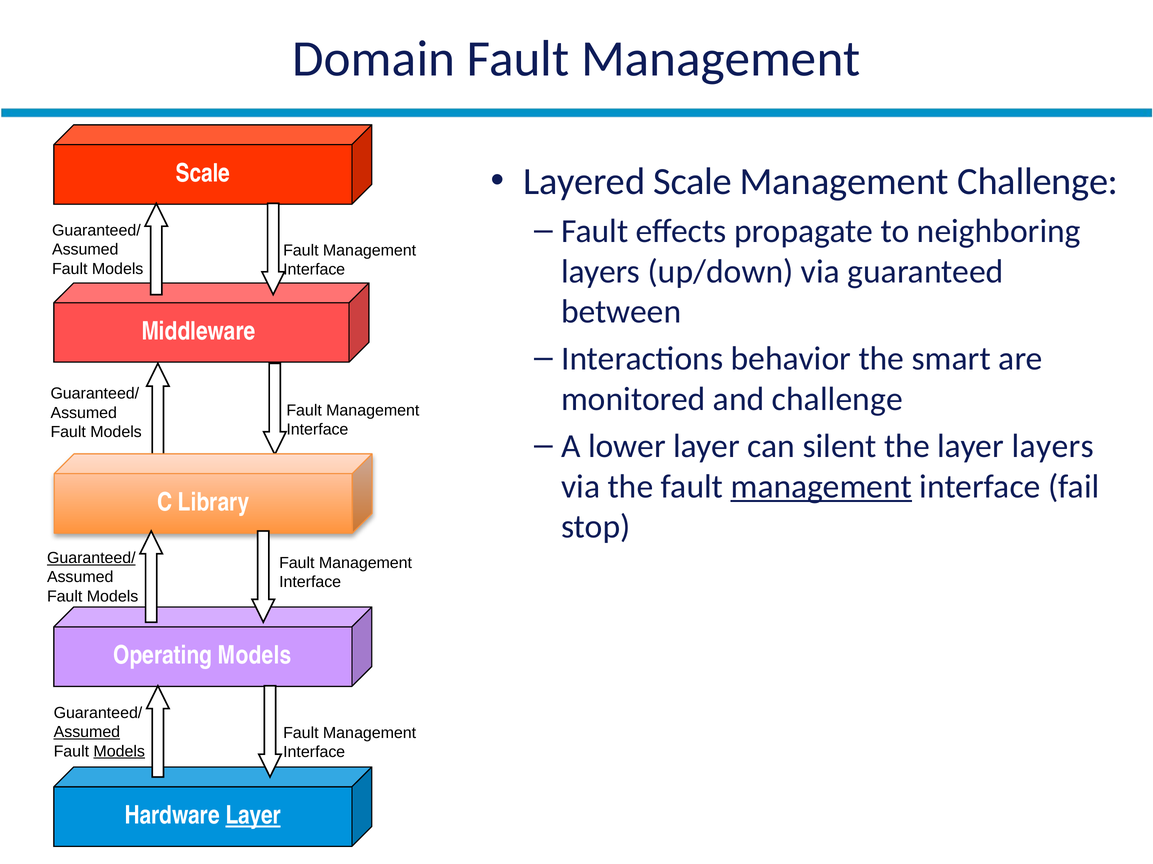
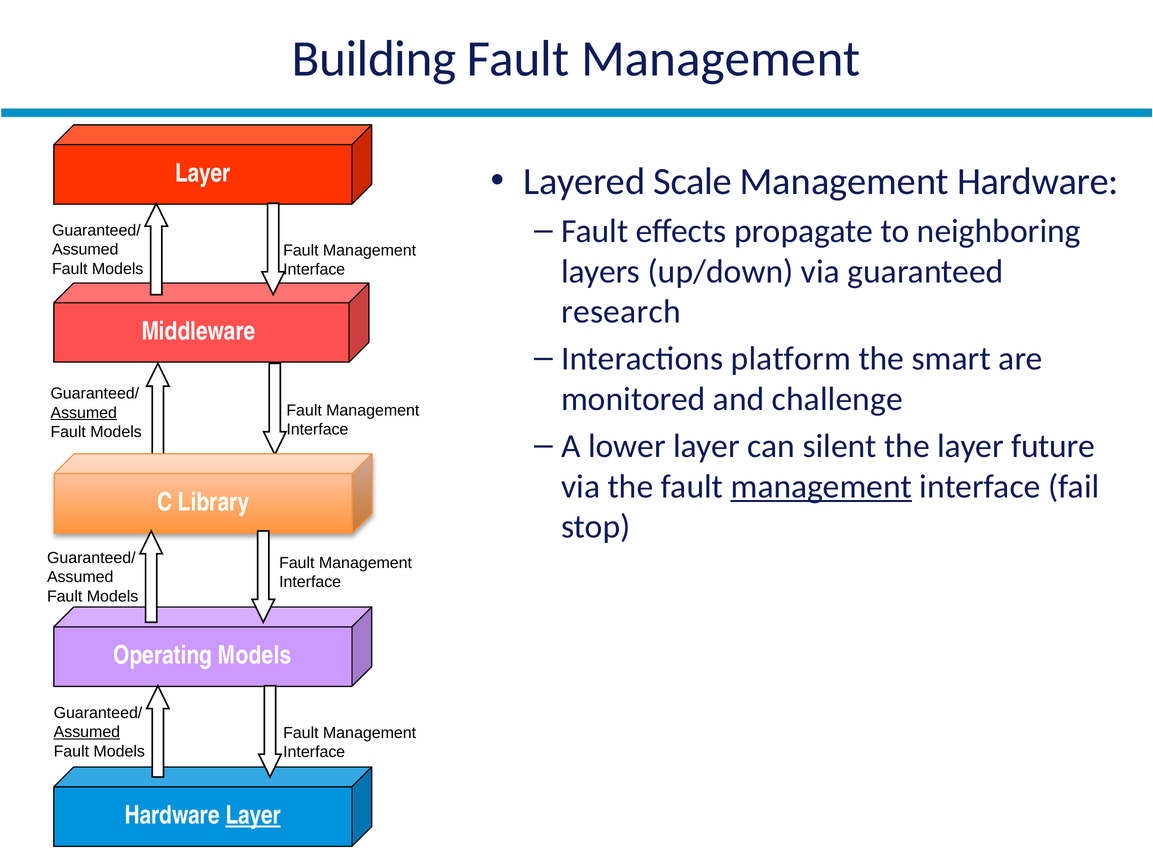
Domain: Domain -> Building
Management Challenge: Challenge -> Hardware
Scale at (203, 173): Scale -> Layer
between: between -> research
behavior: behavior -> platform
Assumed at (84, 413) underline: none -> present
layer layers: layers -> future
Guaranteed/ at (91, 558) underline: present -> none
Models at (119, 752) underline: present -> none
